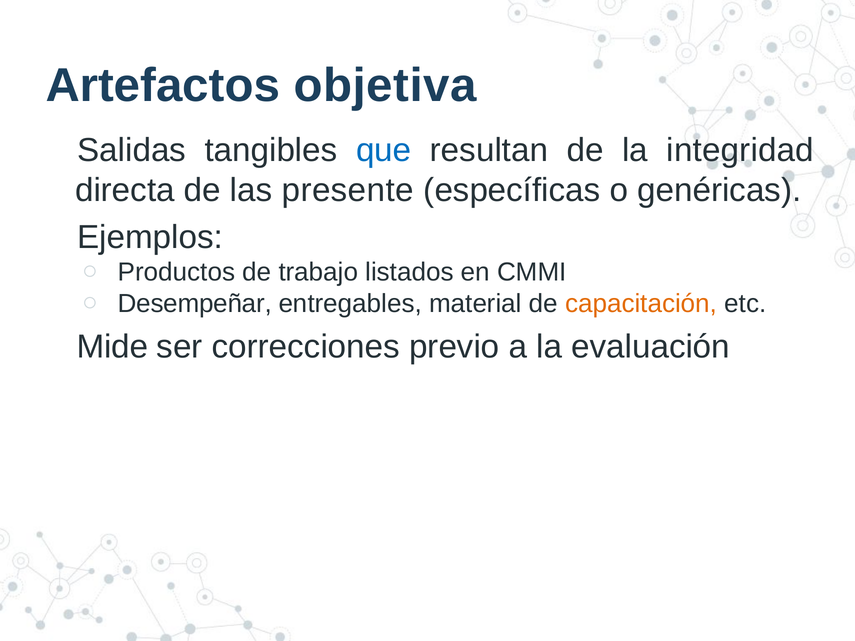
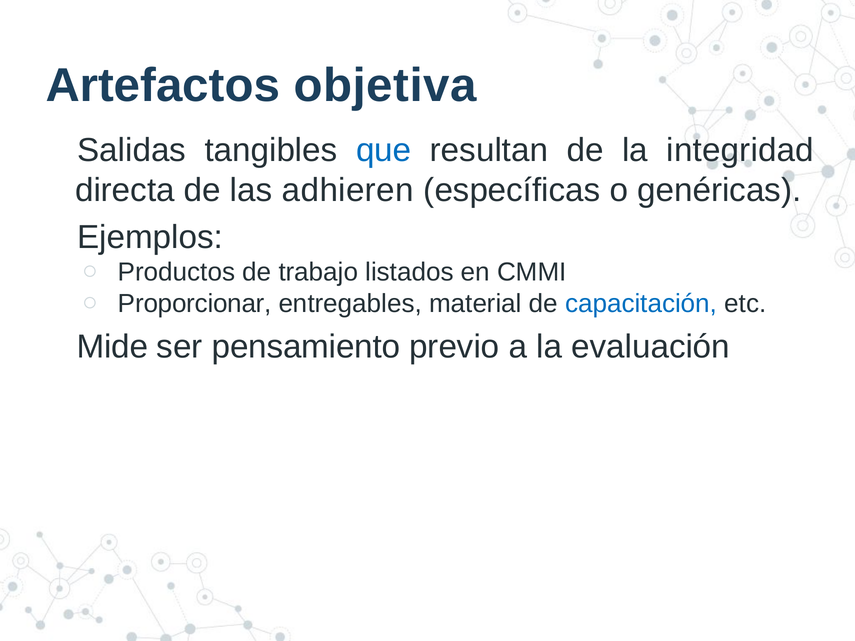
presente: presente -> adhieren
Desempeñar: Desempeñar -> Proporcionar
capacitación colour: orange -> blue
correcciones: correcciones -> pensamiento
